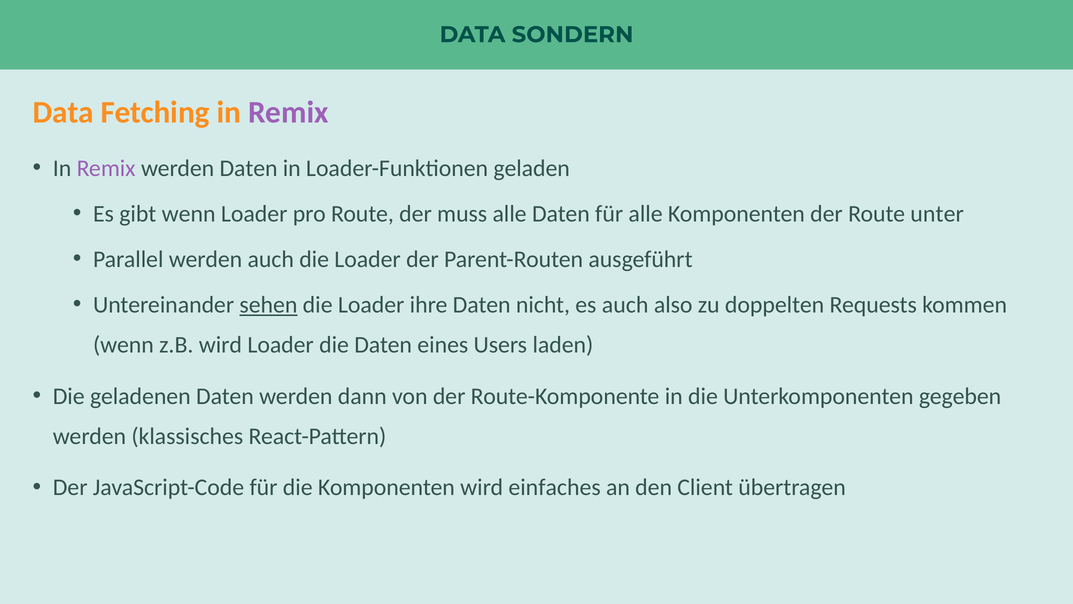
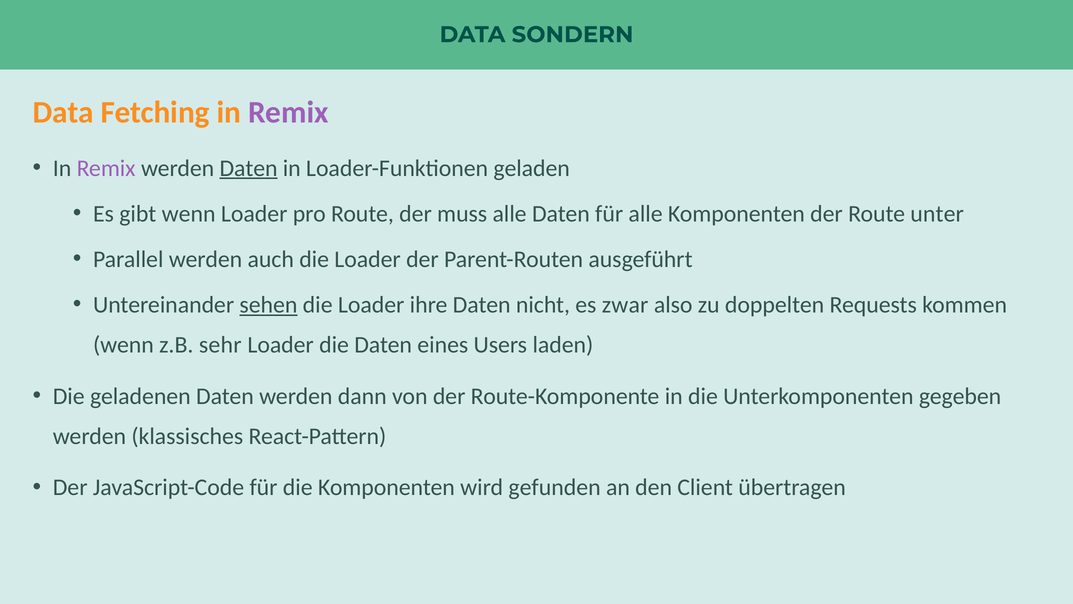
Daten at (249, 168) underline: none -> present
es auch: auch -> zwar
z.B wird: wird -> sehr
einfaches: einfaches -> gefunden
